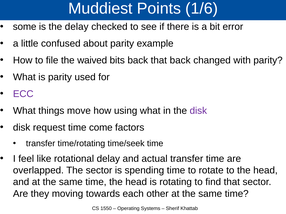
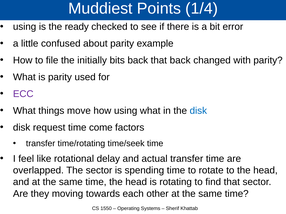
1/6: 1/6 -> 1/4
some at (25, 27): some -> using
the delay: delay -> ready
waived: waived -> initially
disk at (198, 111) colour: purple -> blue
